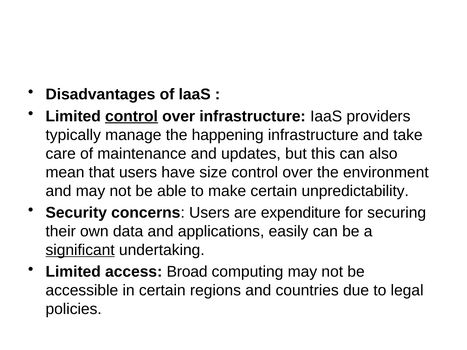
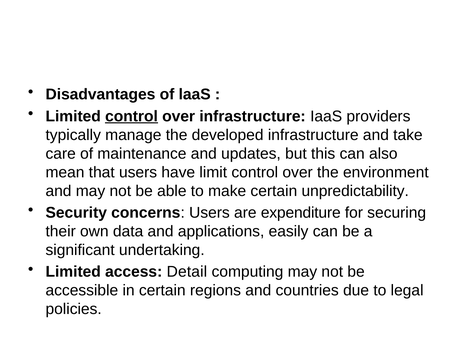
happening: happening -> developed
size: size -> limit
significant underline: present -> none
Broad: Broad -> Detail
